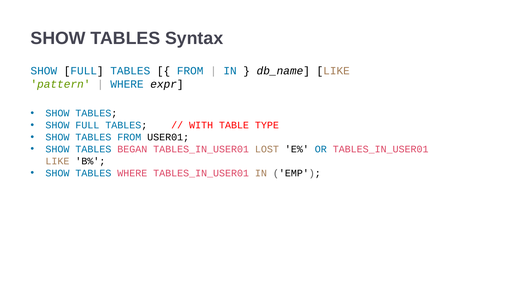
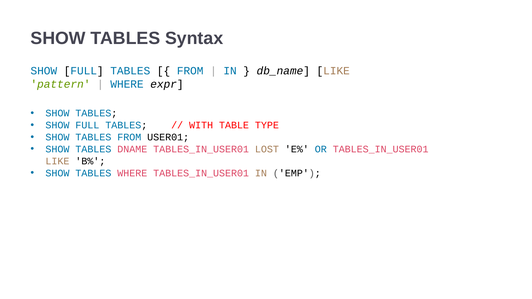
BEGAN: BEGAN -> DNAME
